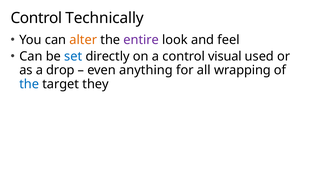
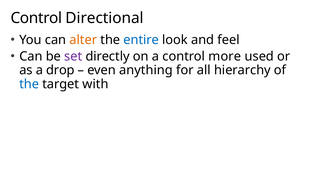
Technically: Technically -> Directional
entire colour: purple -> blue
set colour: blue -> purple
visual: visual -> more
wrapping: wrapping -> hierarchy
they: they -> with
